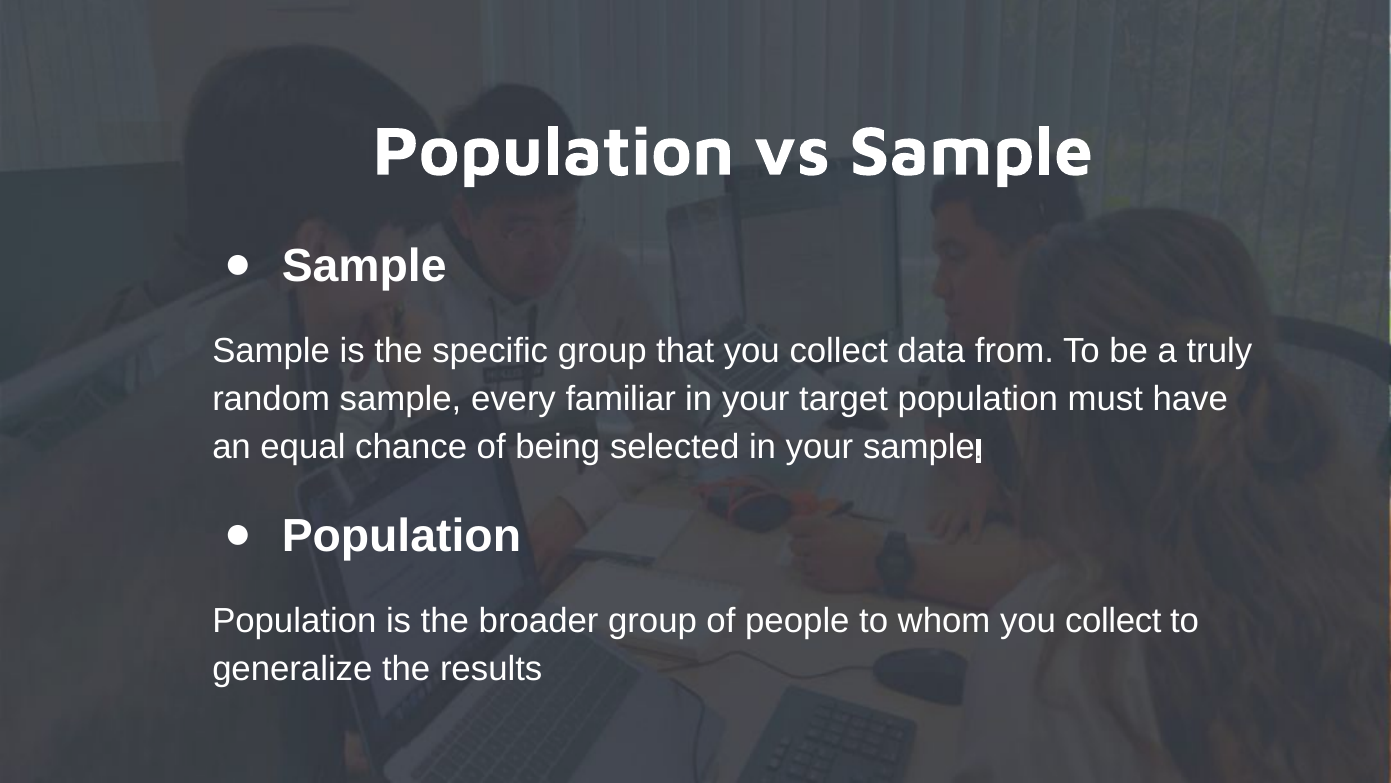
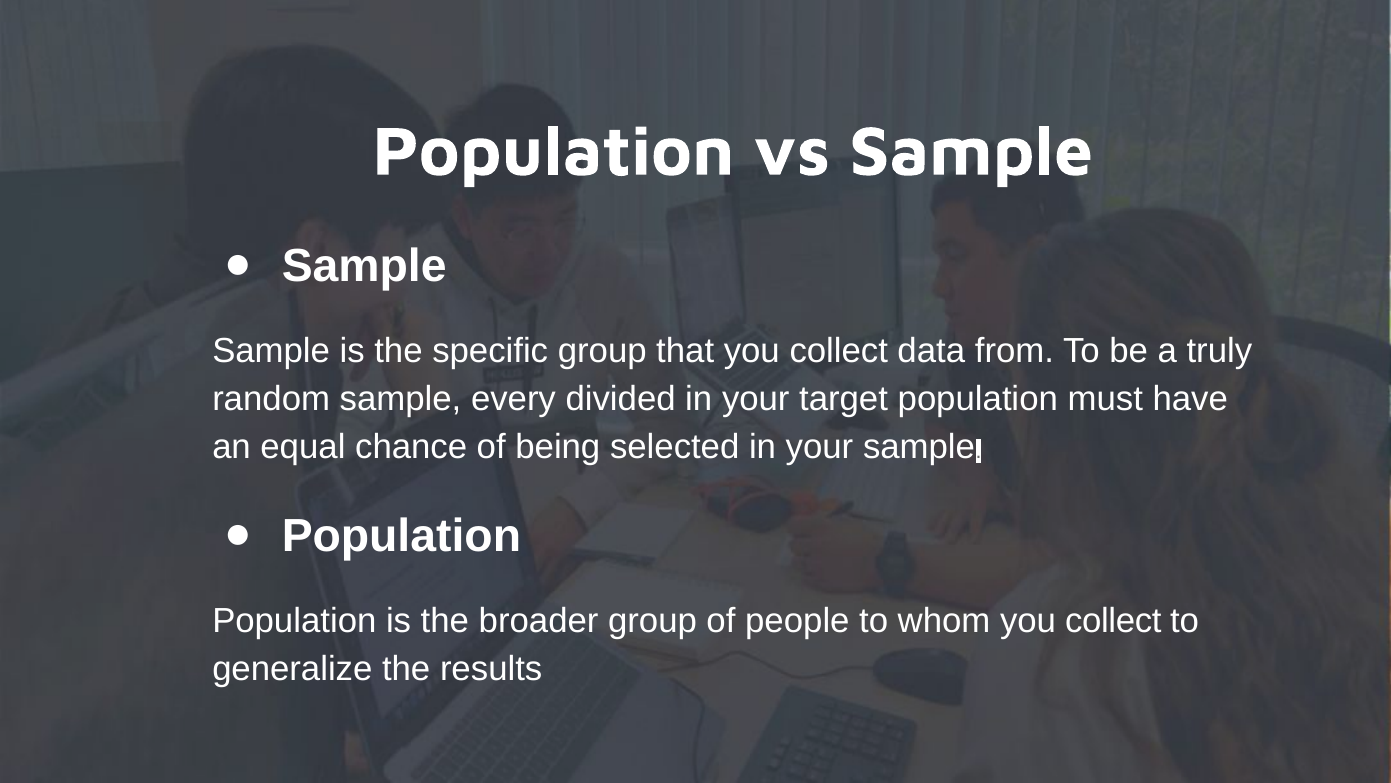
familiar: familiar -> divided
